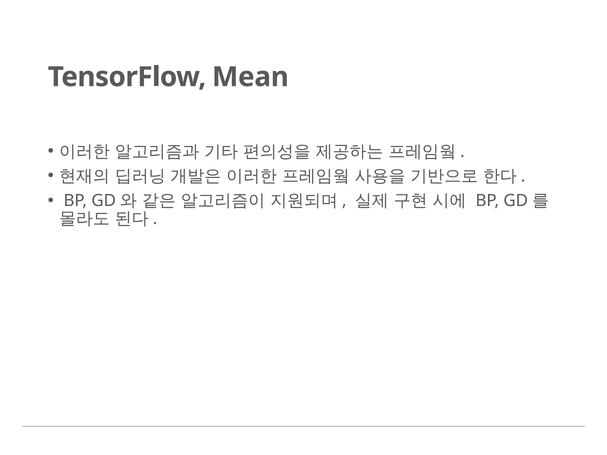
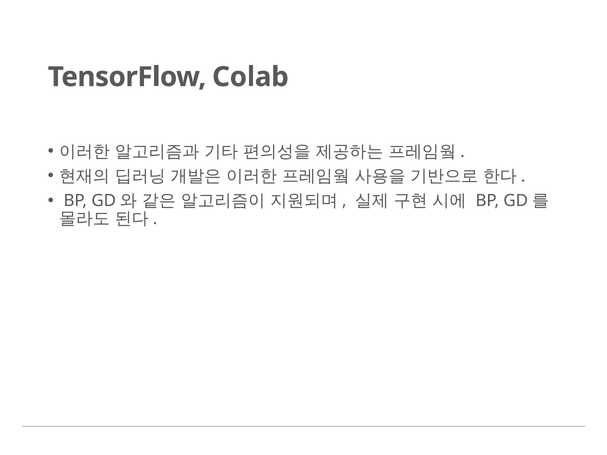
Mean: Mean -> Colab
